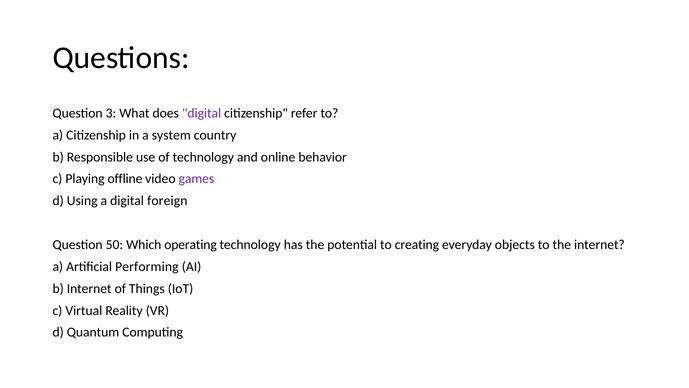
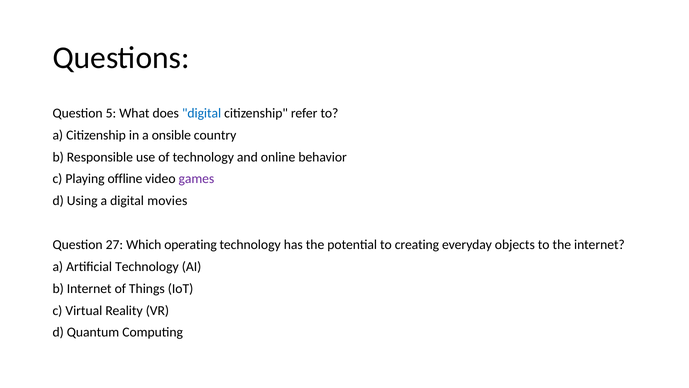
3: 3 -> 5
digital at (202, 113) colour: purple -> blue
system: system -> onsible
foreign: foreign -> movies
50: 50 -> 27
Artificial Performing: Performing -> Technology
